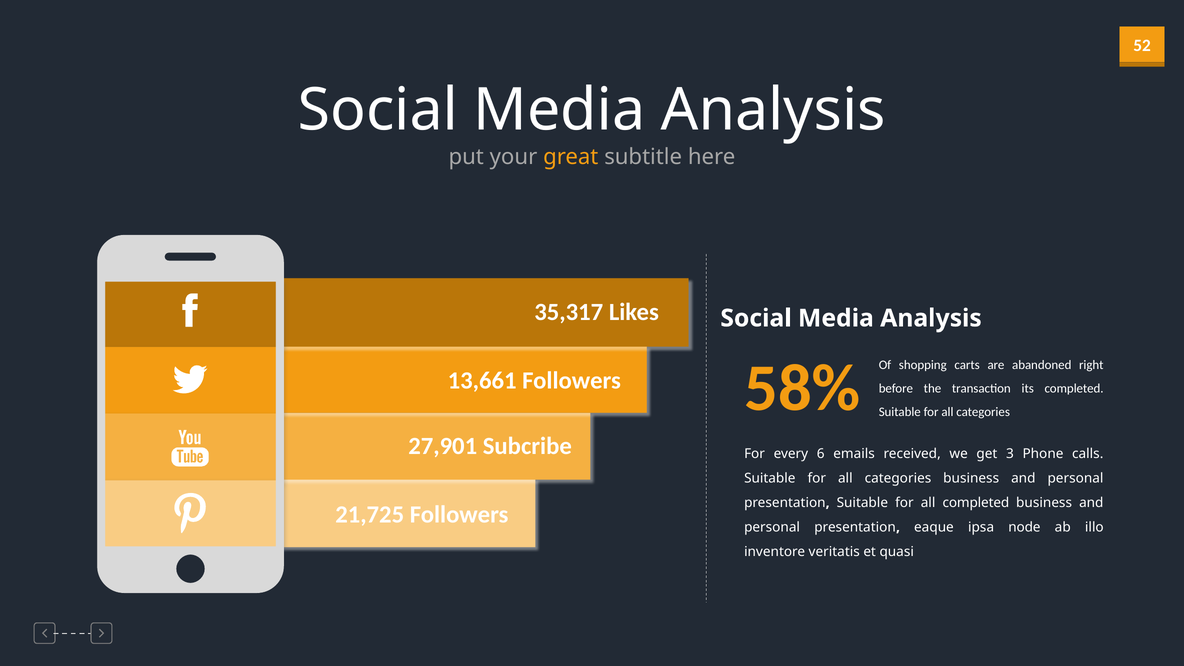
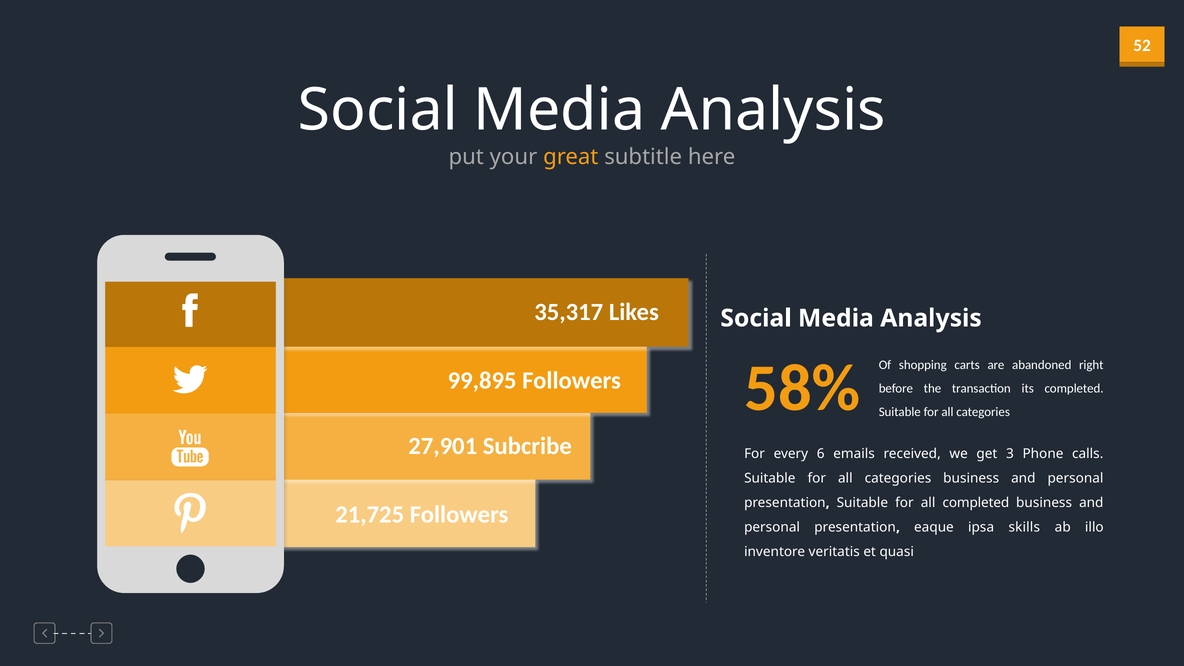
13,661: 13,661 -> 99,895
node: node -> skills
